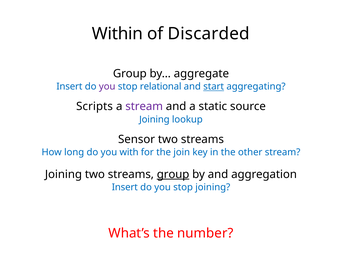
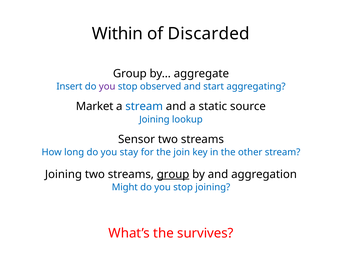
relational: relational -> observed
start underline: present -> none
Scripts: Scripts -> Market
stream at (144, 106) colour: purple -> blue
with: with -> stay
Insert at (125, 187): Insert -> Might
number: number -> survives
